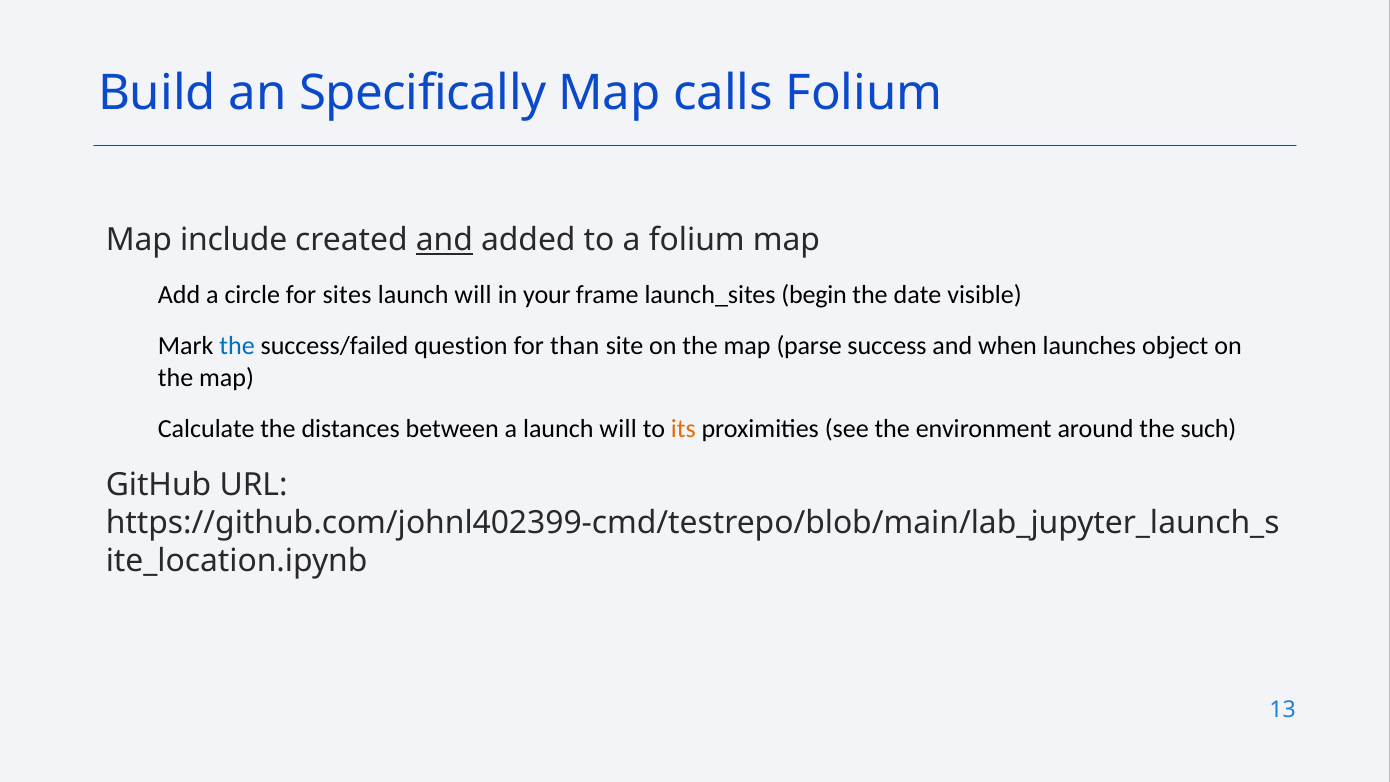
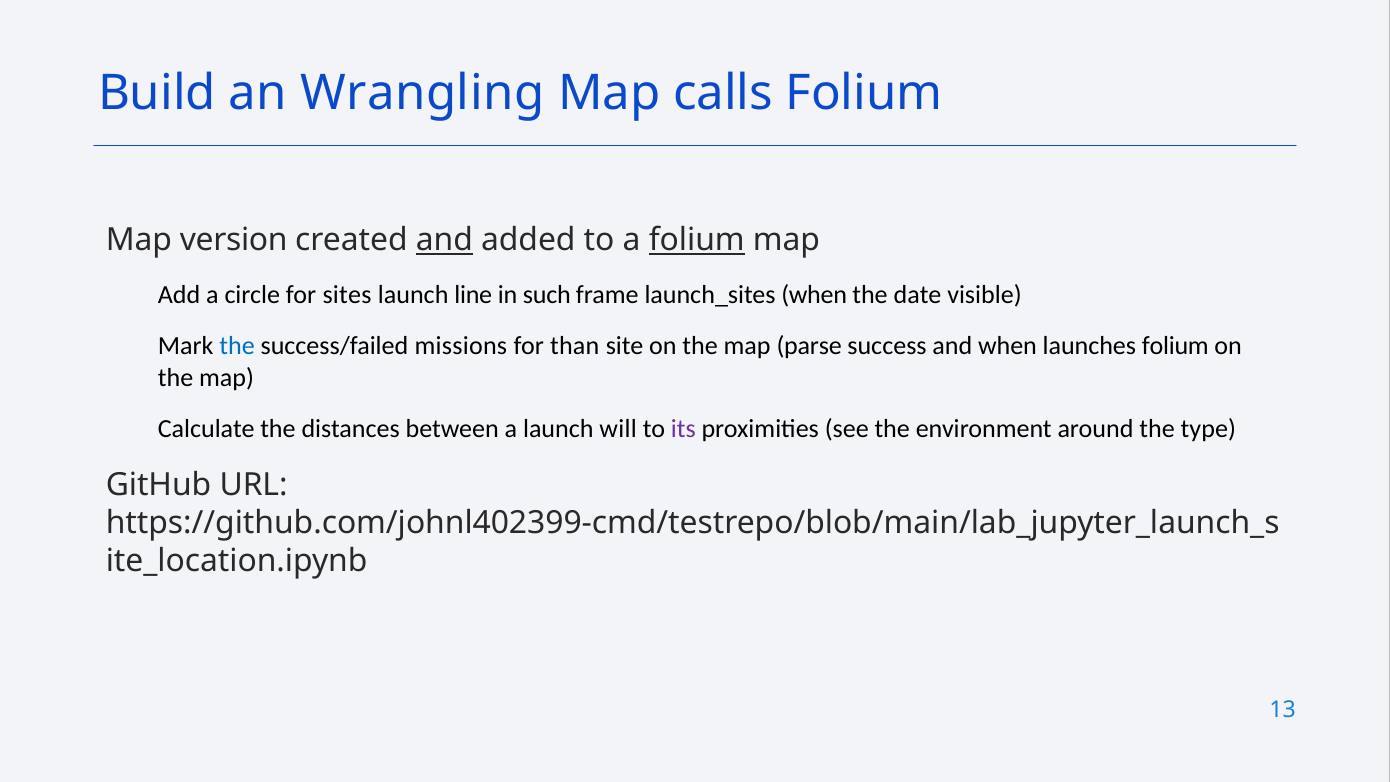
Specifically: Specifically -> Wrangling
include: include -> version
folium at (697, 240) underline: none -> present
will at (473, 295): will -> line
your: your -> such
launch_sites begin: begin -> when
question: question -> missions
launches object: object -> folium
its colour: orange -> purple
such: such -> type
